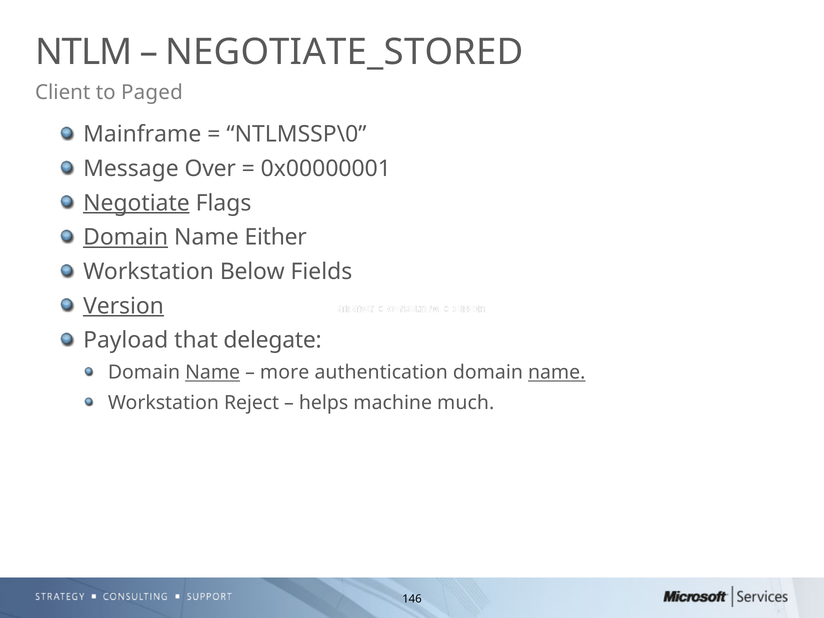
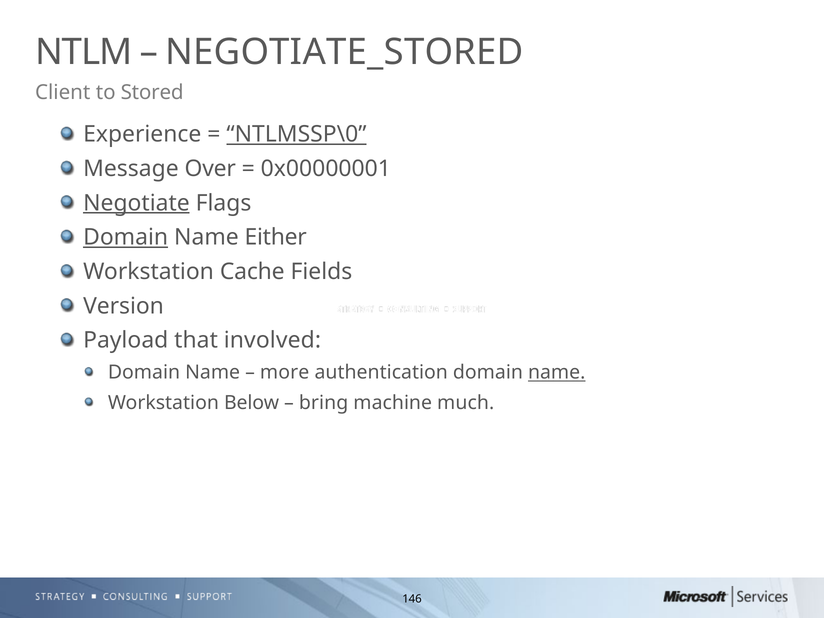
Paged: Paged -> Stored
Mainframe: Mainframe -> Experience
NTLMSSP\0 underline: none -> present
Below: Below -> Cache
Version underline: present -> none
delegate: delegate -> involved
Name at (213, 372) underline: present -> none
Reject: Reject -> Below
helps: helps -> bring
